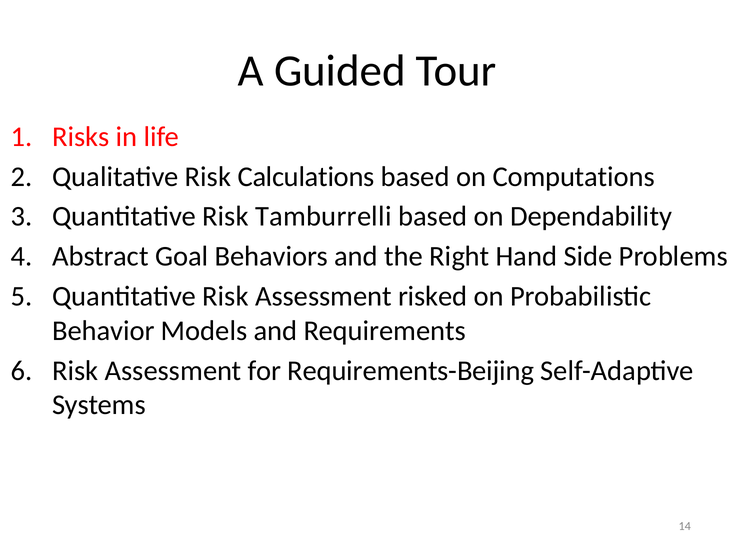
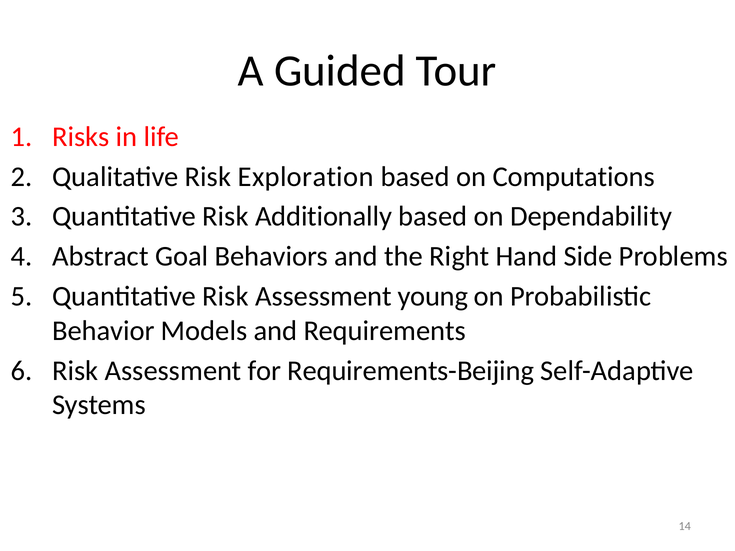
Calculations: Calculations -> Exploration
Tamburrelli: Tamburrelli -> Additionally
risked: risked -> young
